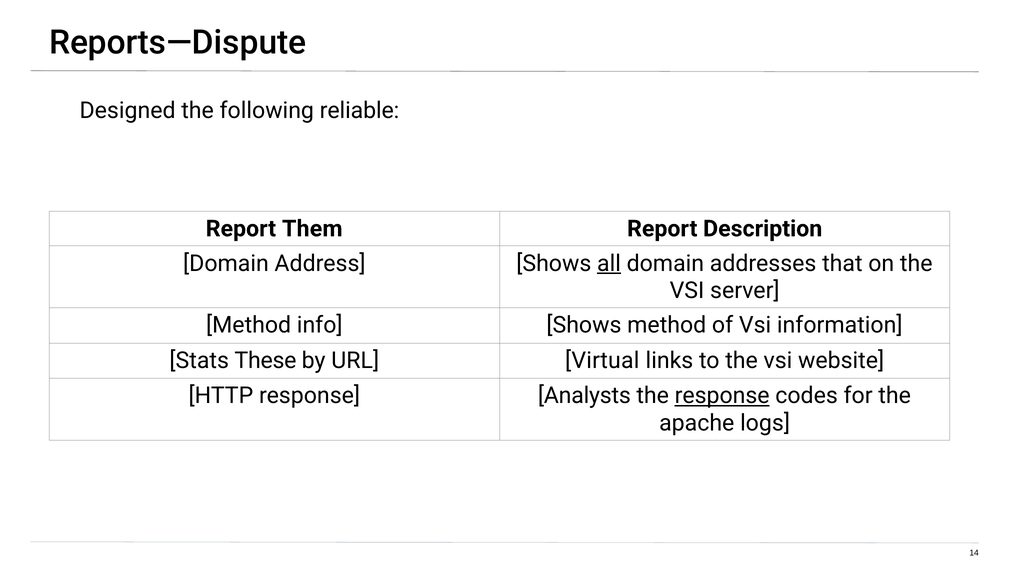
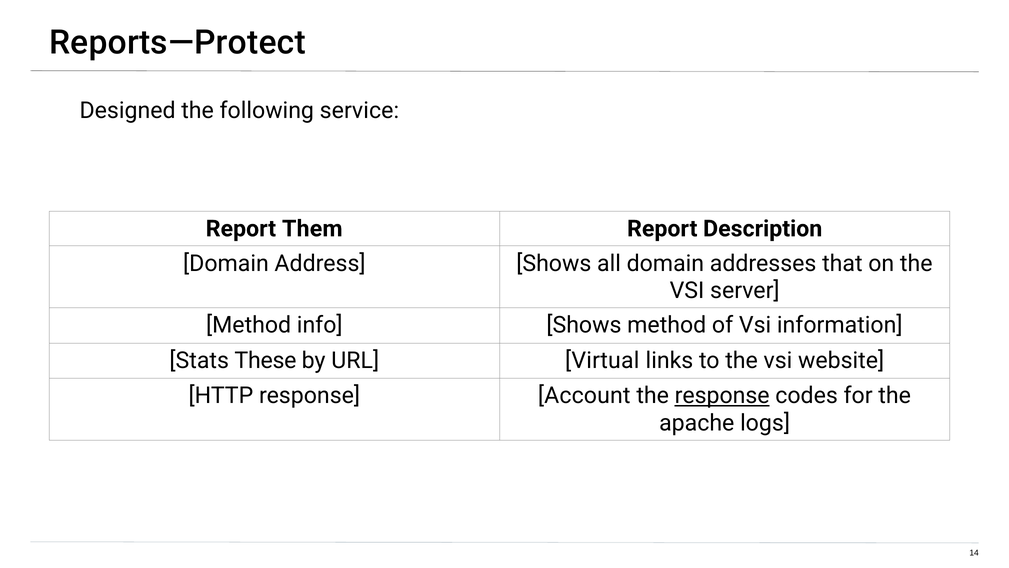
Reports—Dispute: Reports—Dispute -> Reports—Protect
reliable: reliable -> service
all underline: present -> none
Analysts: Analysts -> Account
